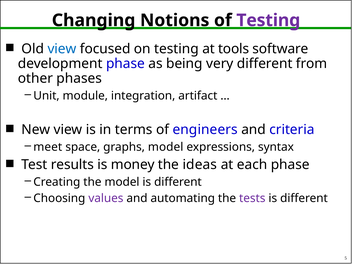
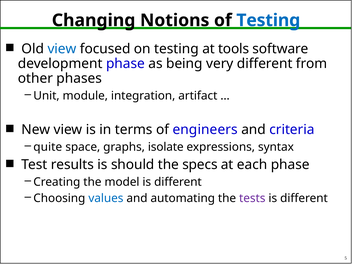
Testing at (268, 20) colour: purple -> blue
meet: meet -> quite
graphs model: model -> isolate
money: money -> should
ideas: ideas -> specs
values colour: purple -> blue
